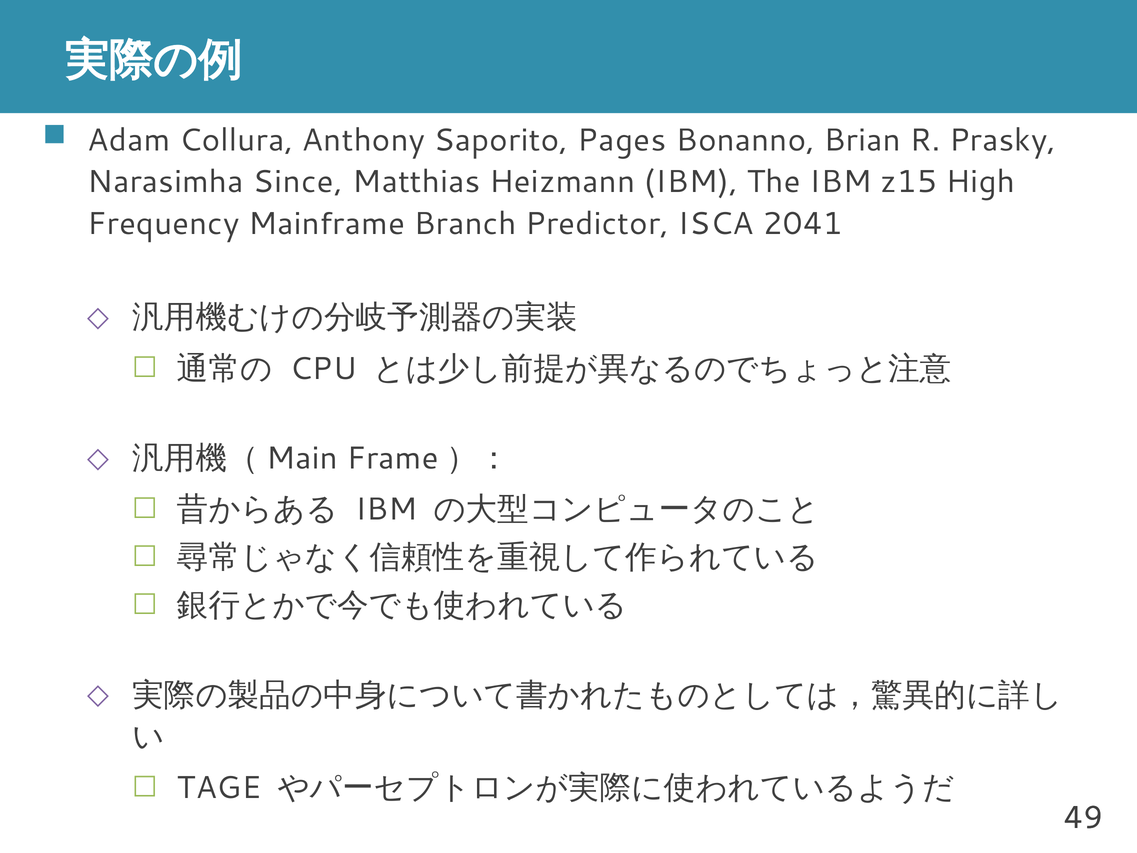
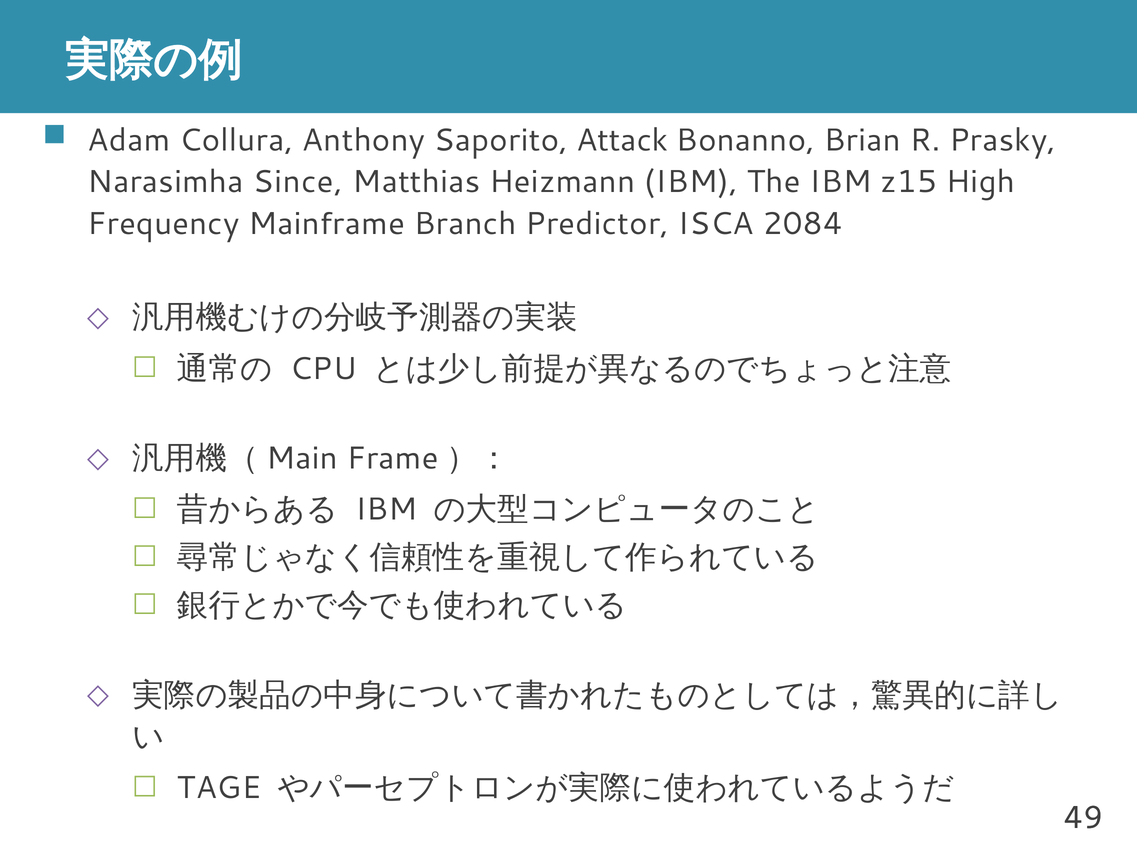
Pages: Pages -> Attack
2041: 2041 -> 2084
